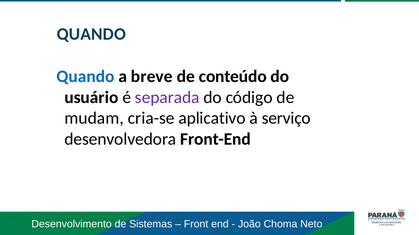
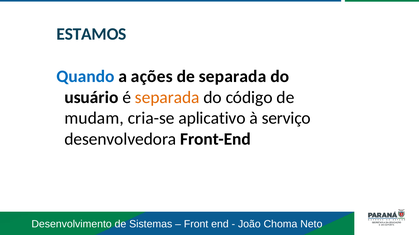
QUANDO at (91, 34): QUANDO -> ESTAMOS
breve: breve -> ações
de conteúdo: conteúdo -> separada
separada at (167, 98) colour: purple -> orange
